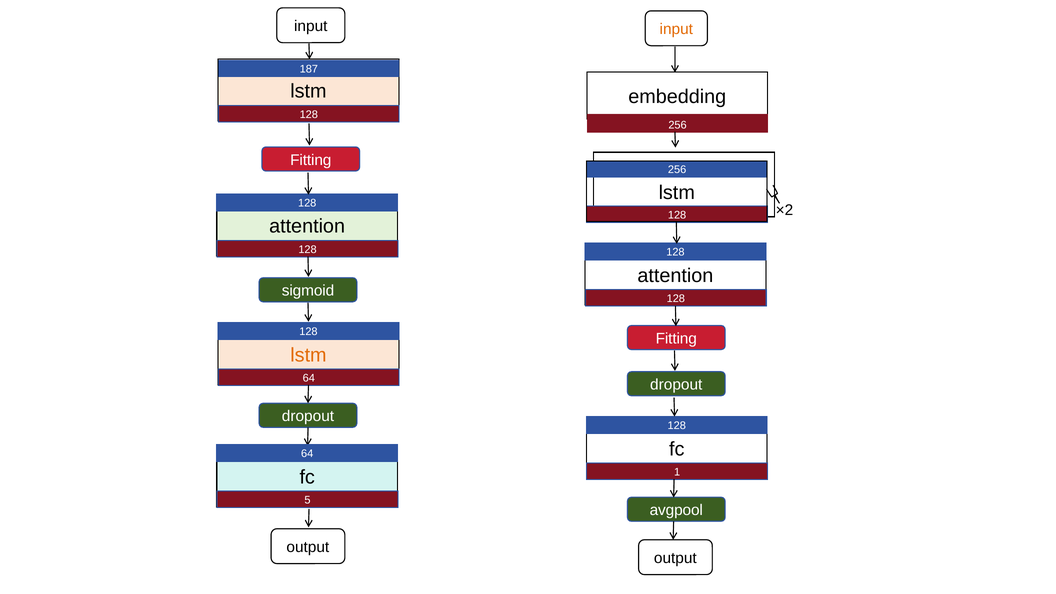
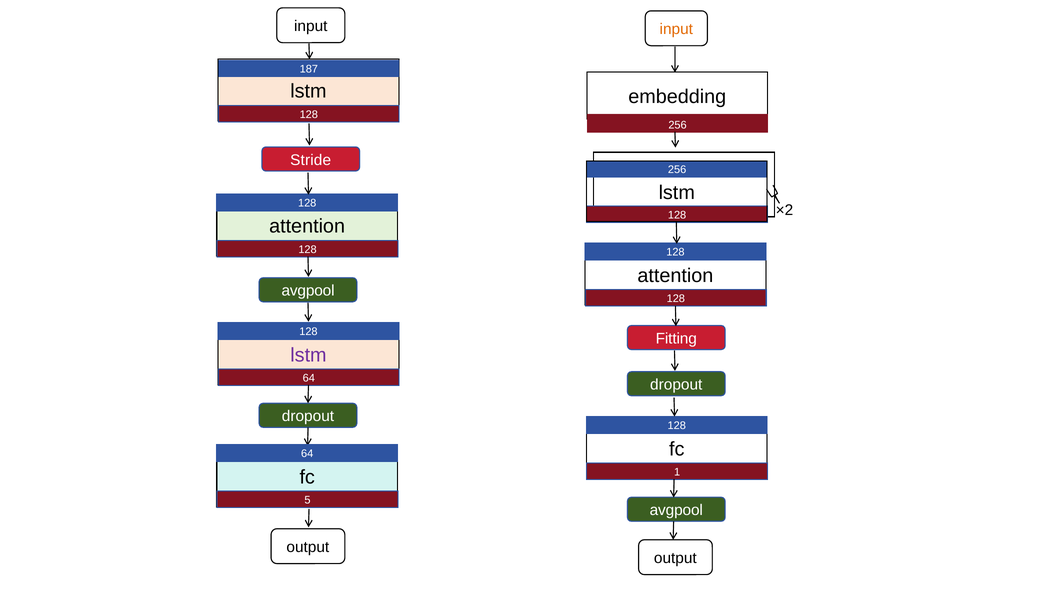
Fitting at (311, 160): Fitting -> Stride
sigmoid at (308, 291): sigmoid -> avgpool
lstm at (308, 355) colour: orange -> purple
